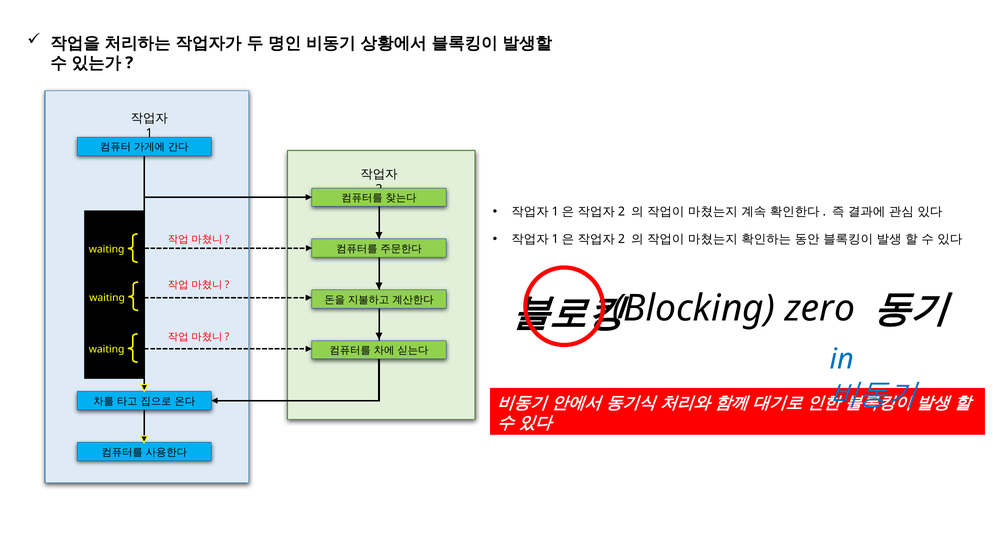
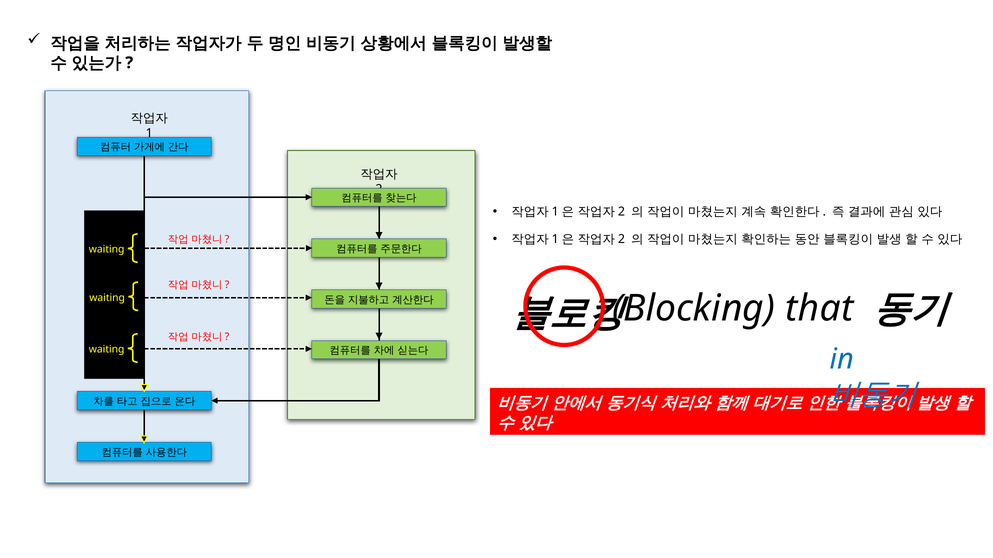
zero: zero -> that
